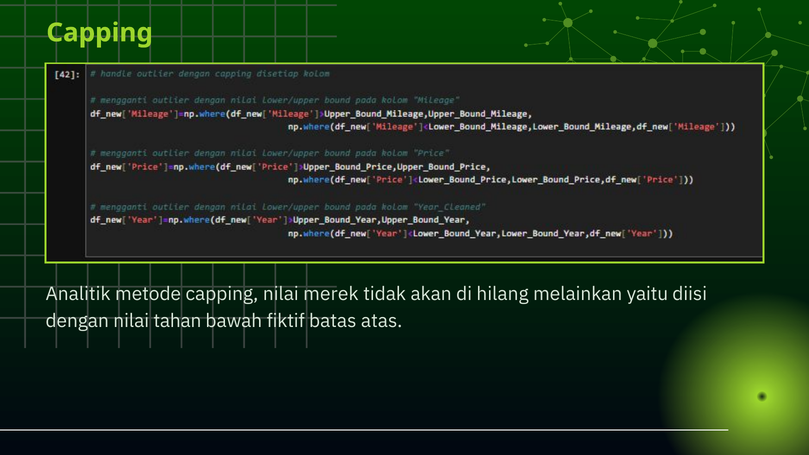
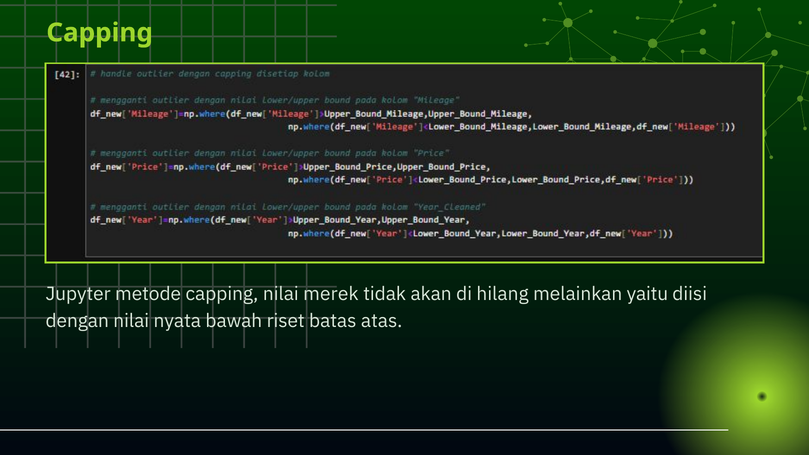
Analitik: Analitik -> Jupyter
tahan: tahan -> nyata
fiktif: fiktif -> riset
